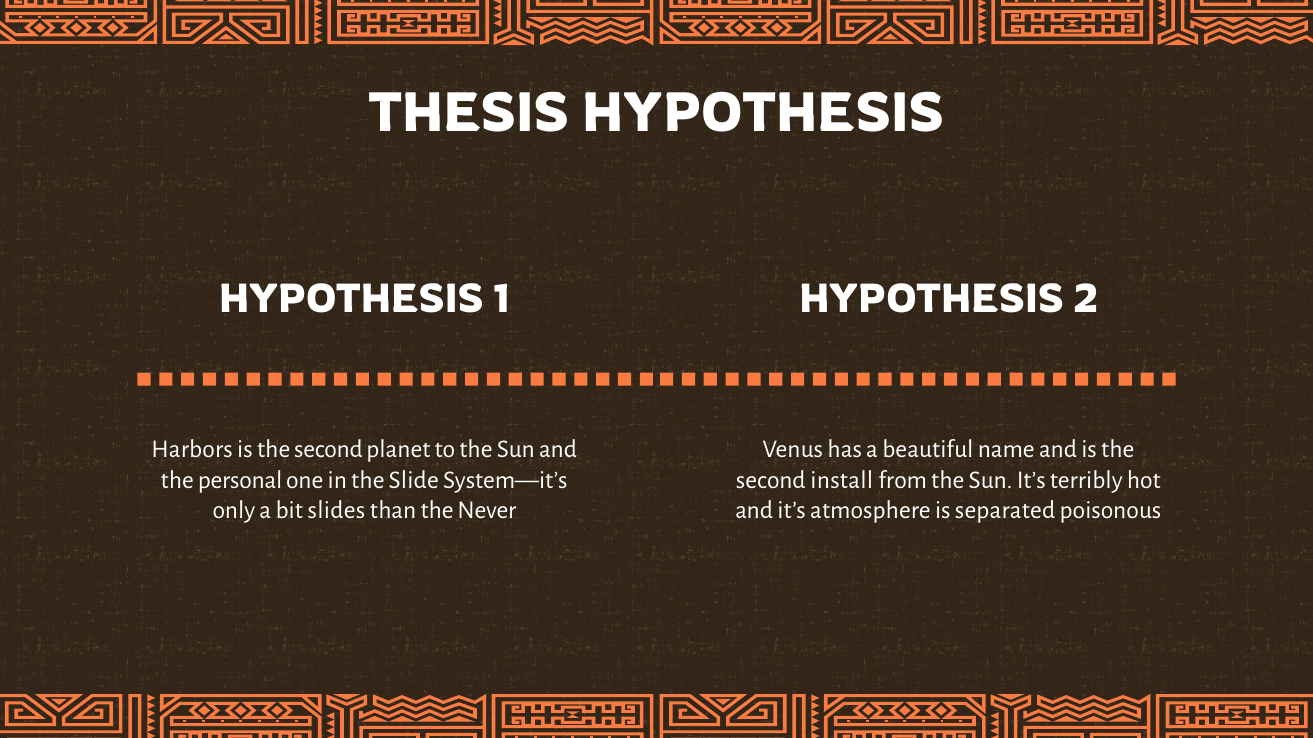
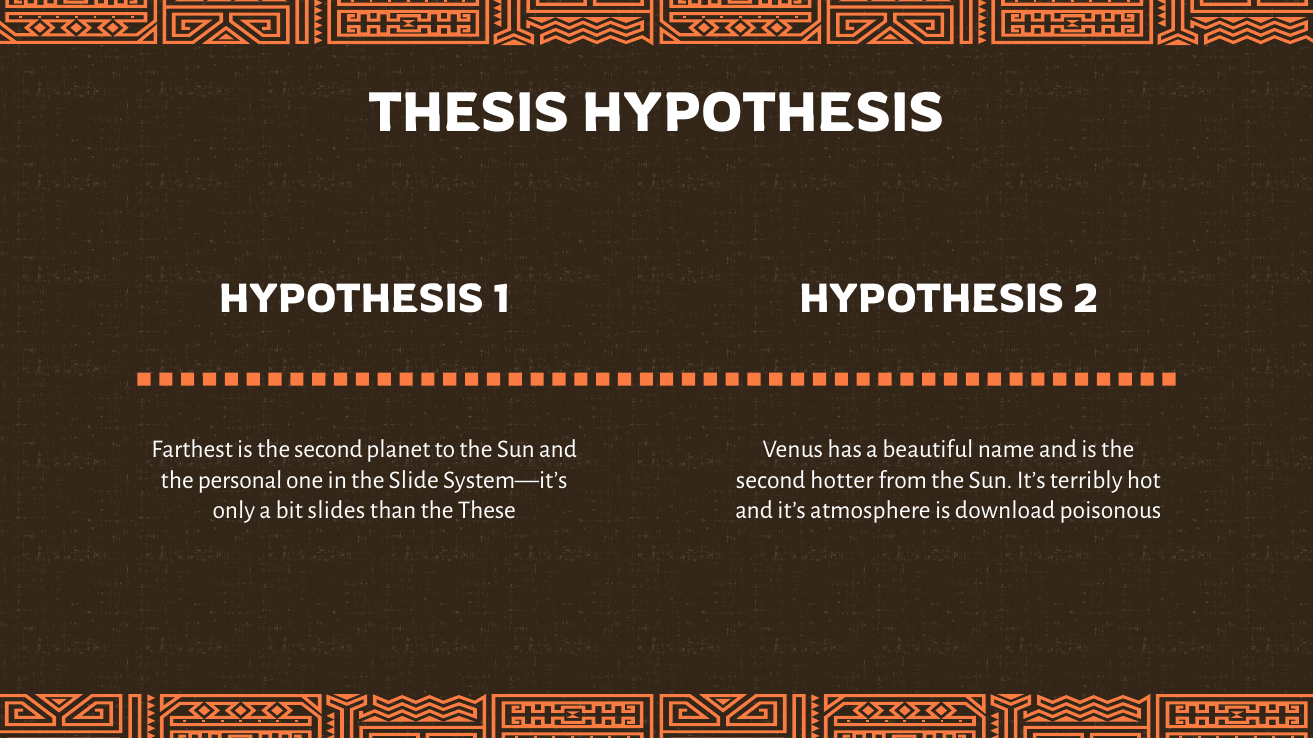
Harbors: Harbors -> Farthest
install: install -> hotter
Never: Never -> These
separated: separated -> download
